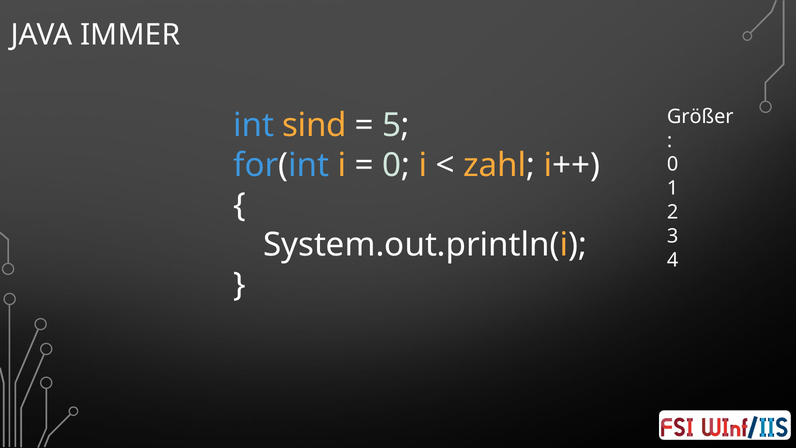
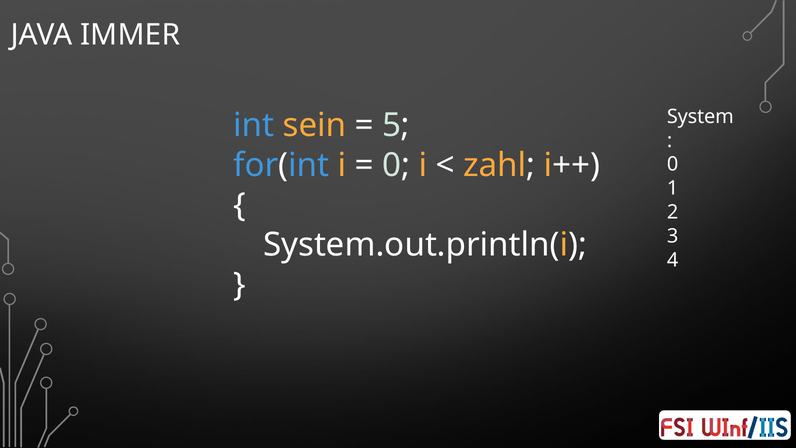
Größer: Größer -> System
sind: sind -> sein
